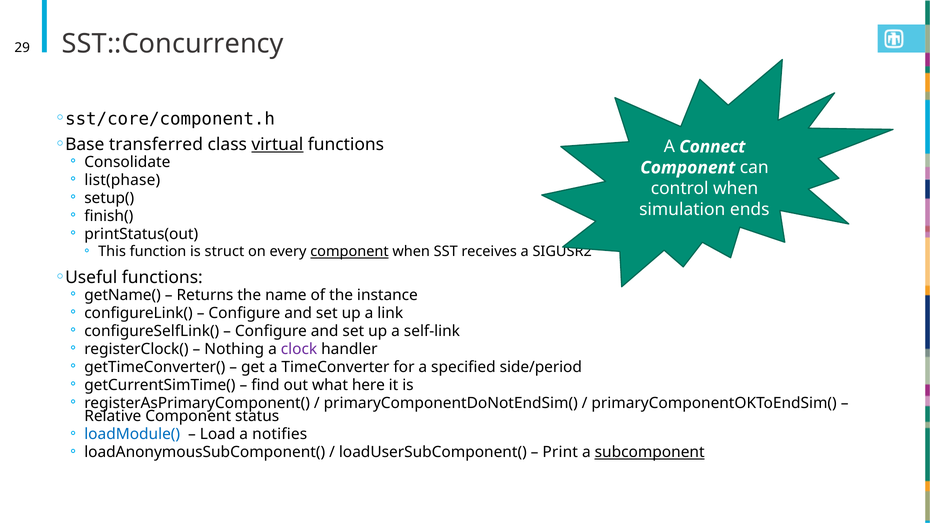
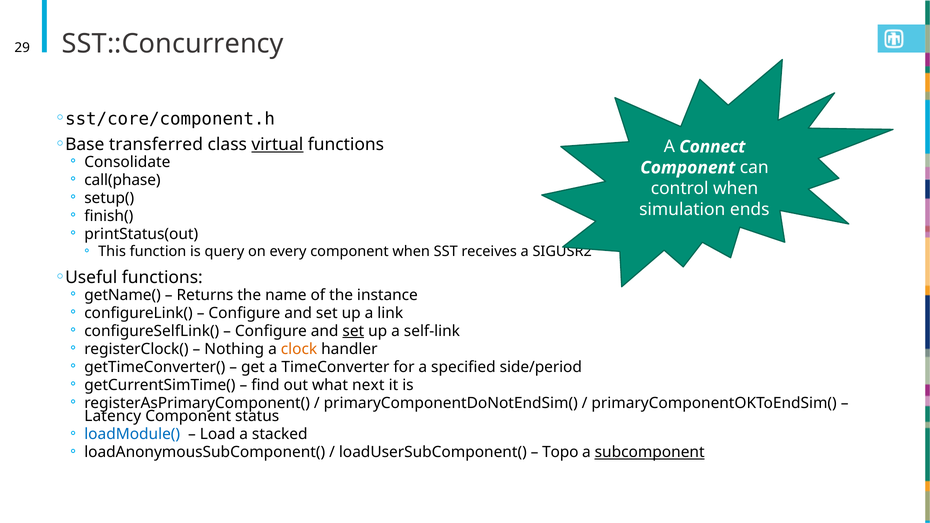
list(phase: list(phase -> call(phase
struct: struct -> query
component at (349, 252) underline: present -> none
set at (353, 331) underline: none -> present
clock colour: purple -> orange
here: here -> next
Relative: Relative -> Latency
notifies: notifies -> stacked
Print: Print -> Topo
